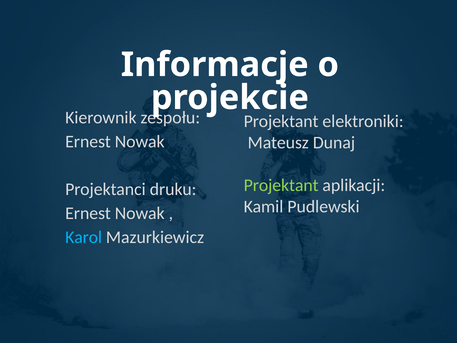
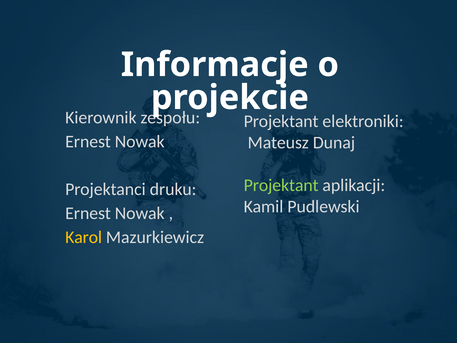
Karol colour: light blue -> yellow
